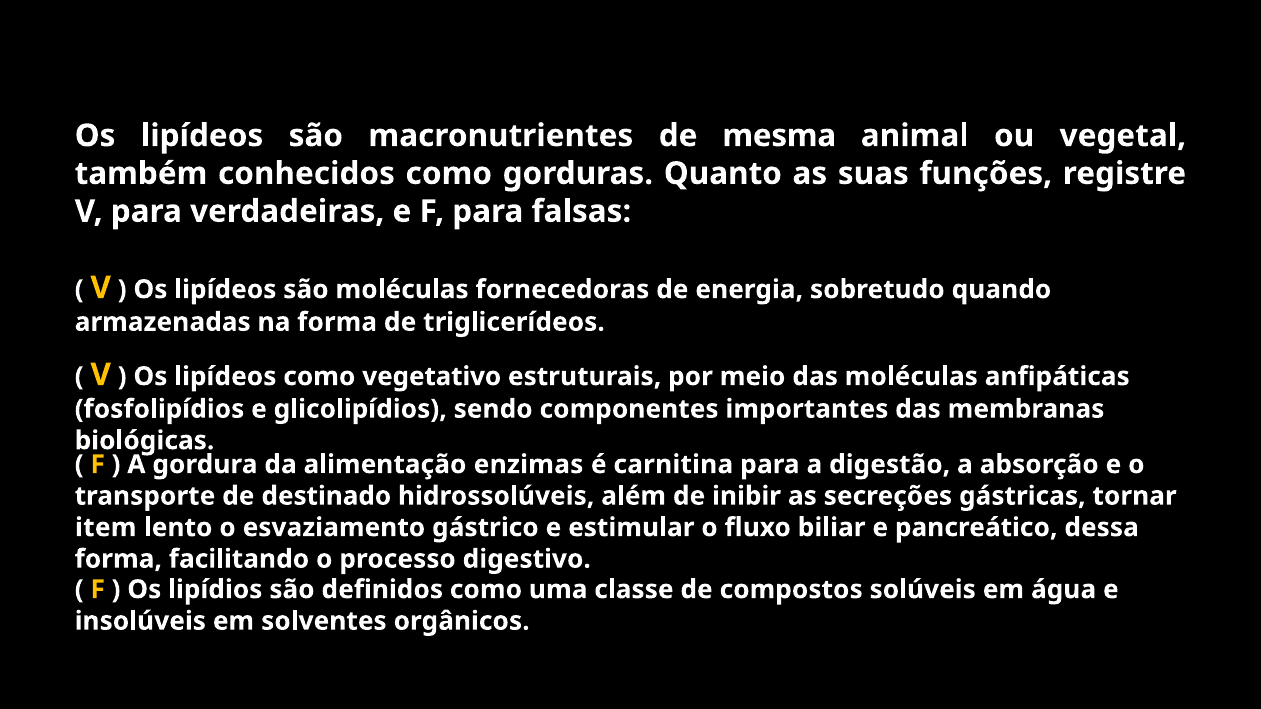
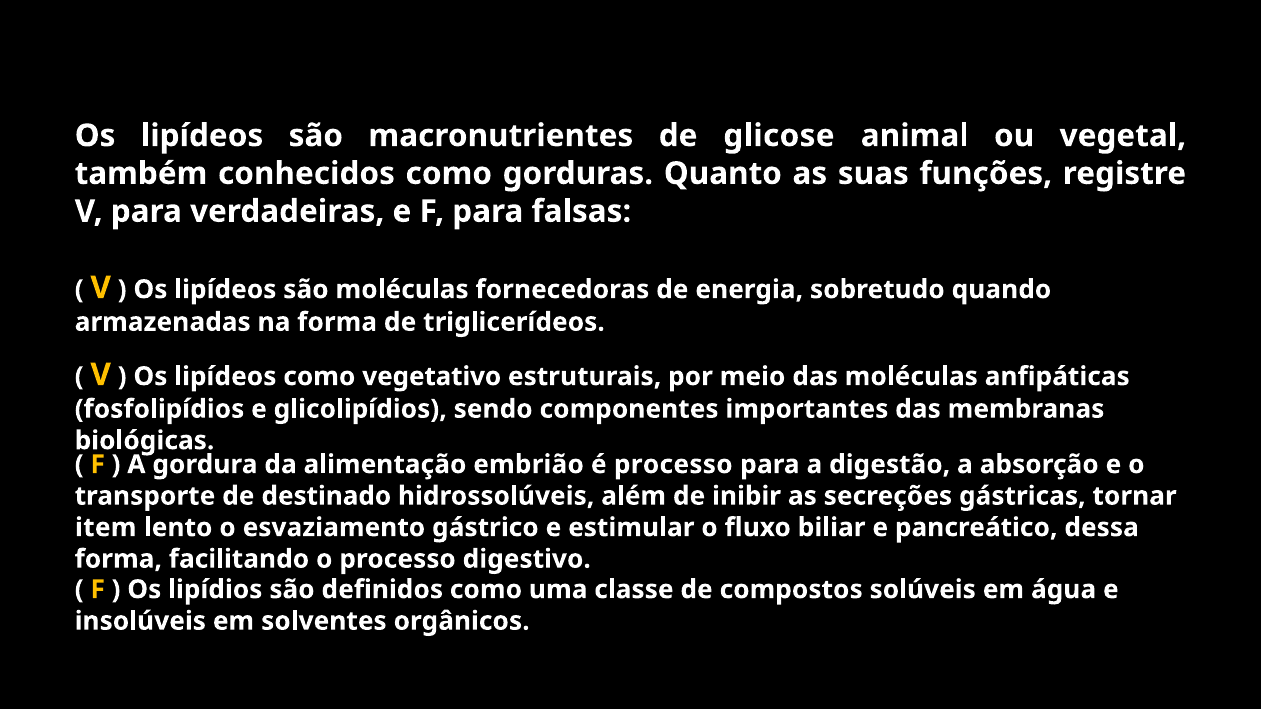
mesma: mesma -> glicose
enzimas: enzimas -> embrião
é carnitina: carnitina -> processo
